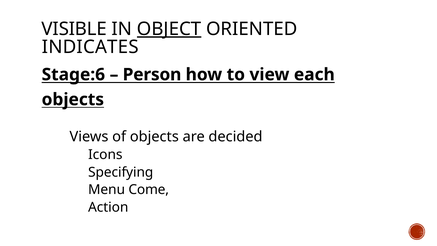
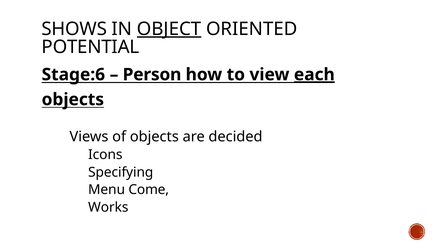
VISIBLE: VISIBLE -> SHOWS
INDICATES: INDICATES -> POTENTIAL
each underline: none -> present
Action: Action -> Works
